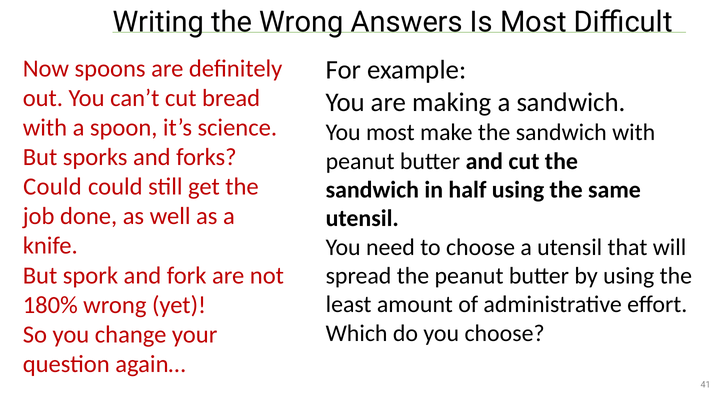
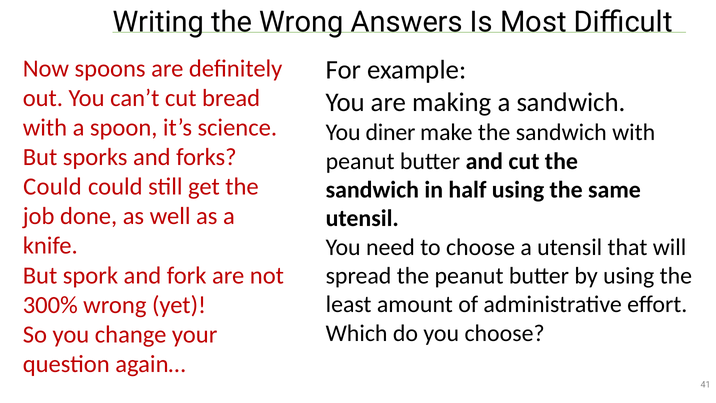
You most: most -> diner
180%: 180% -> 300%
